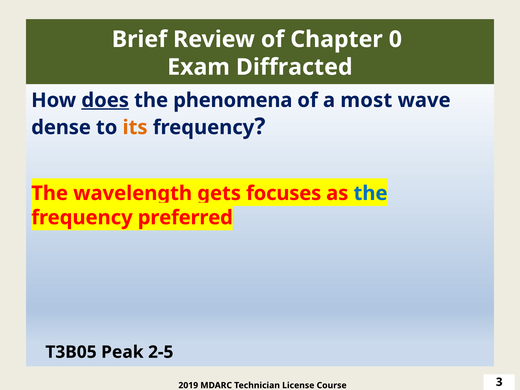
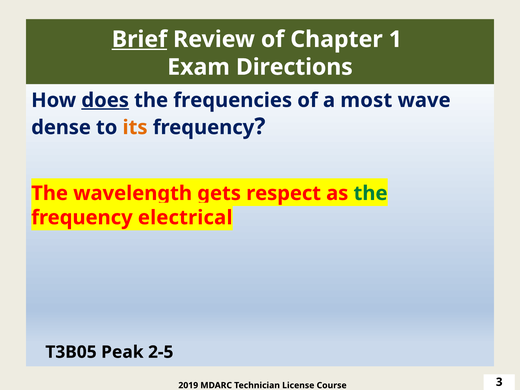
Brief underline: none -> present
0: 0 -> 1
Diffracted: Diffracted -> Directions
phenomena: phenomena -> frequencies
focuses: focuses -> respect
the at (371, 193) colour: blue -> green
preferred: preferred -> electrical
